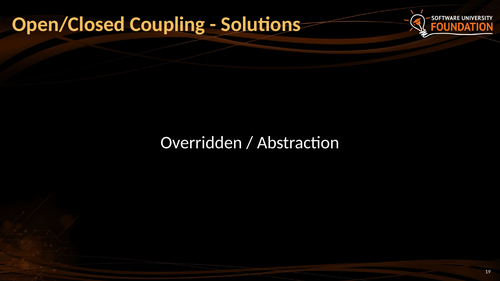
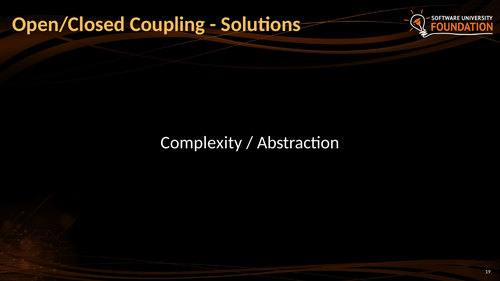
Overridden: Overridden -> Complexity
